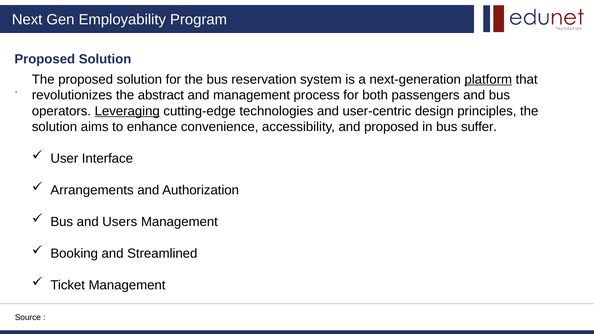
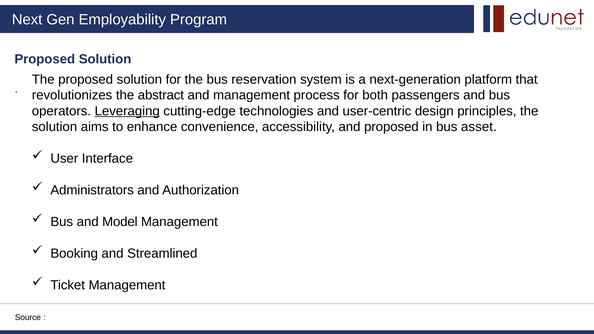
platform underline: present -> none
suffer: suffer -> asset
Arrangements: Arrangements -> Administrators
Users: Users -> Model
